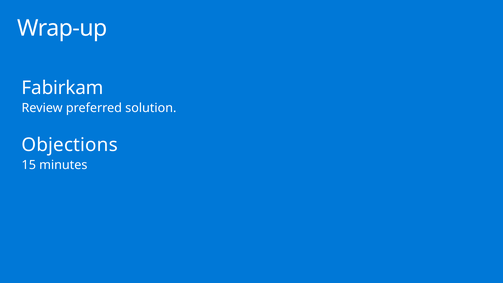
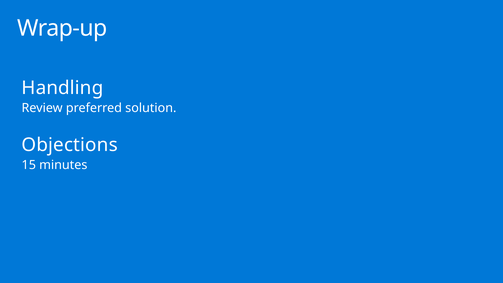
Fabirkam: Fabirkam -> Handling
